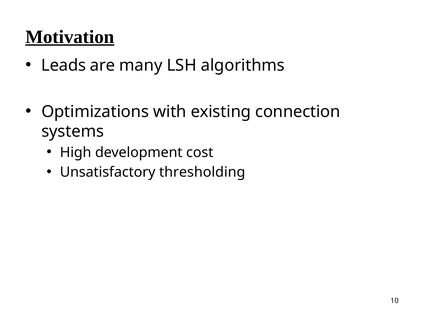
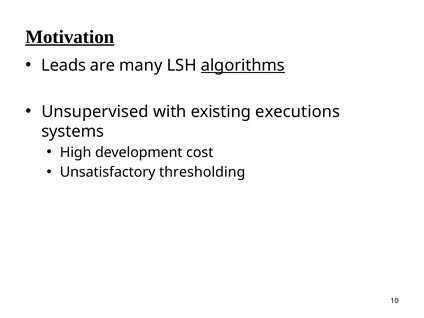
algorithms underline: none -> present
Optimizations: Optimizations -> Unsupervised
connection: connection -> executions
